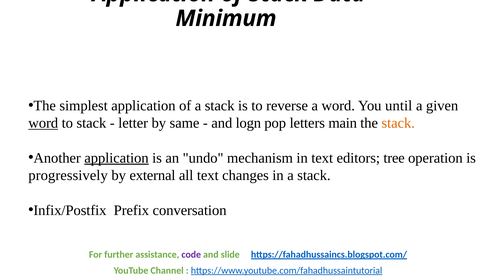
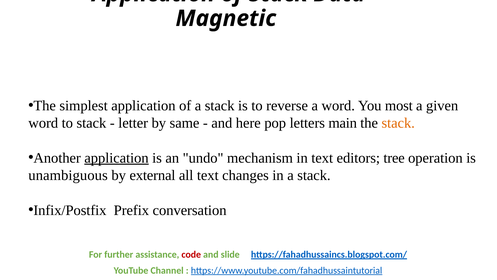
Minimum: Minimum -> Magnetic
until: until -> most
word at (43, 123) underline: present -> none
logn: logn -> here
progressively: progressively -> unambiguous
code colour: purple -> red
